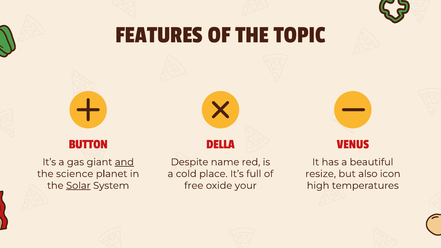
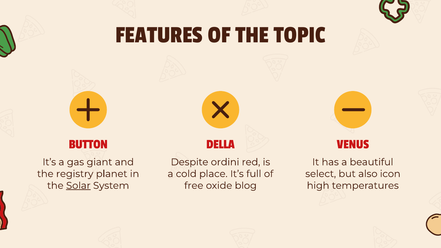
and underline: present -> none
name: name -> ordini
science: science -> registry
resize: resize -> select
your: your -> blog
